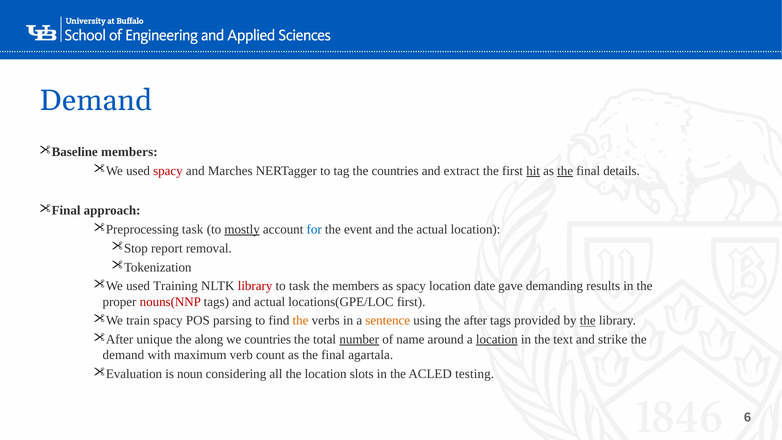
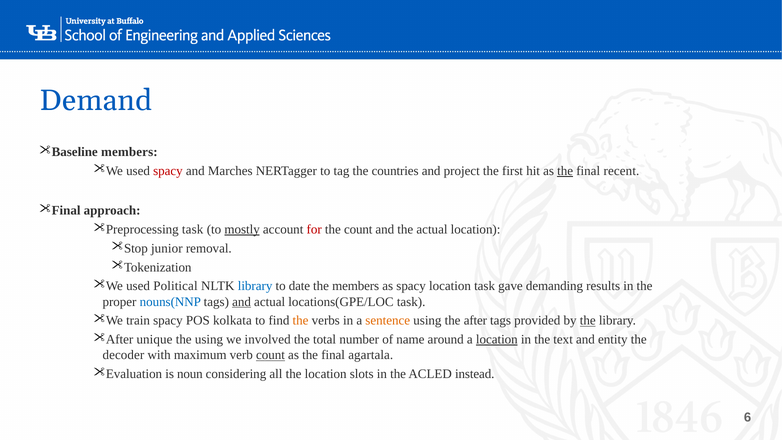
extract: extract -> project
hit underline: present -> none
details: details -> recent
for colour: blue -> red
the event: event -> count
report: report -> junior
Training: Training -> Political
library at (255, 286) colour: red -> blue
to task: task -> date
location date: date -> task
nouns(NNP colour: red -> blue
and at (242, 302) underline: none -> present
locations(GPE/LOC first: first -> task
parsing: parsing -> kolkata
the along: along -> using
we countries: countries -> involved
number underline: present -> none
strike: strike -> entity
demand at (123, 355): demand -> decoder
count at (270, 355) underline: none -> present
testing: testing -> instead
